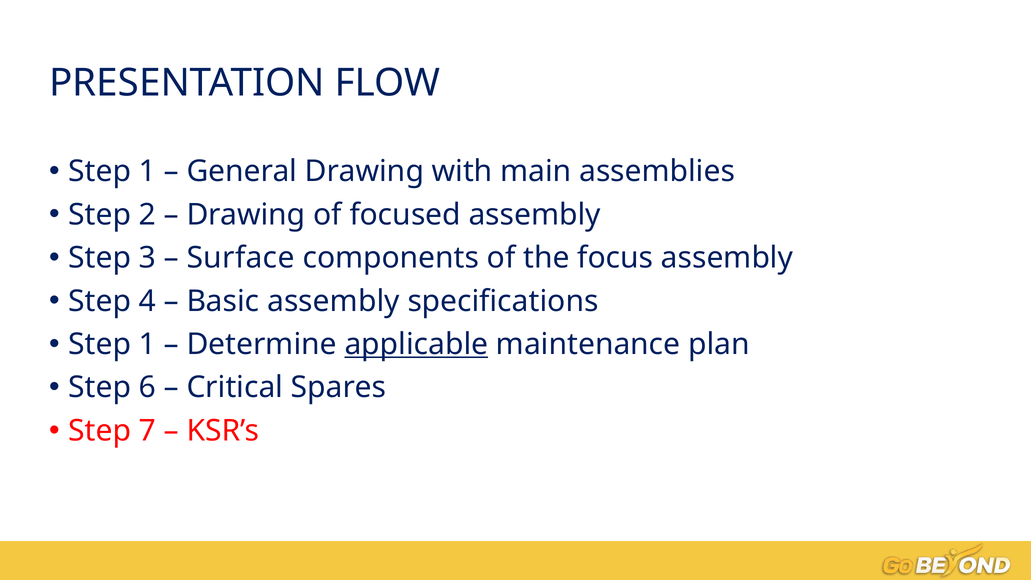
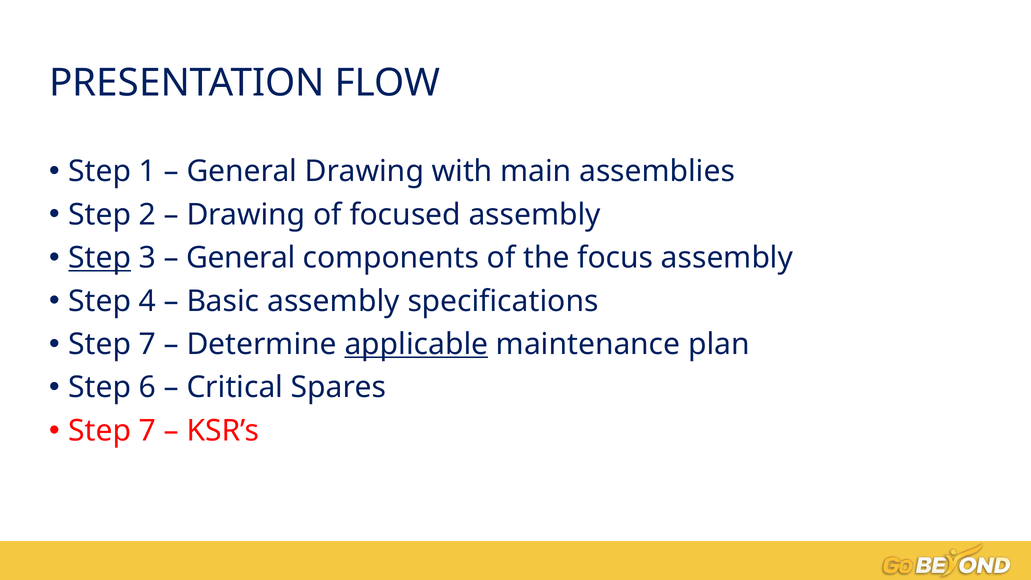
Step at (100, 258) underline: none -> present
Surface at (241, 258): Surface -> General
1 at (147, 344): 1 -> 7
